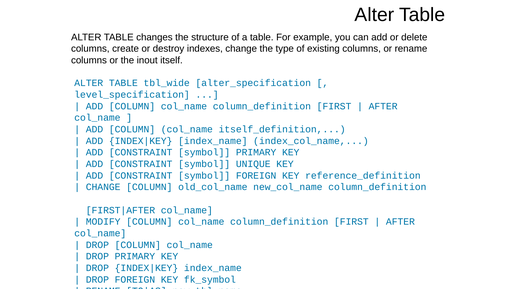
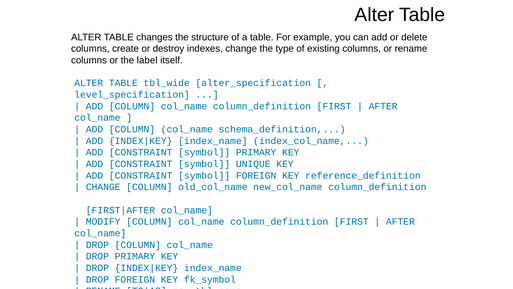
inout: inout -> label
itself_definition: itself_definition -> schema_definition
